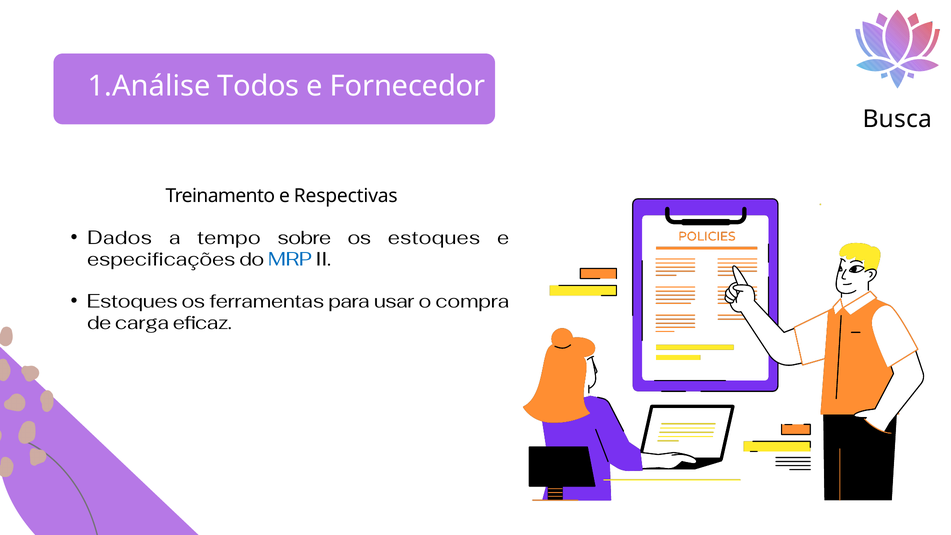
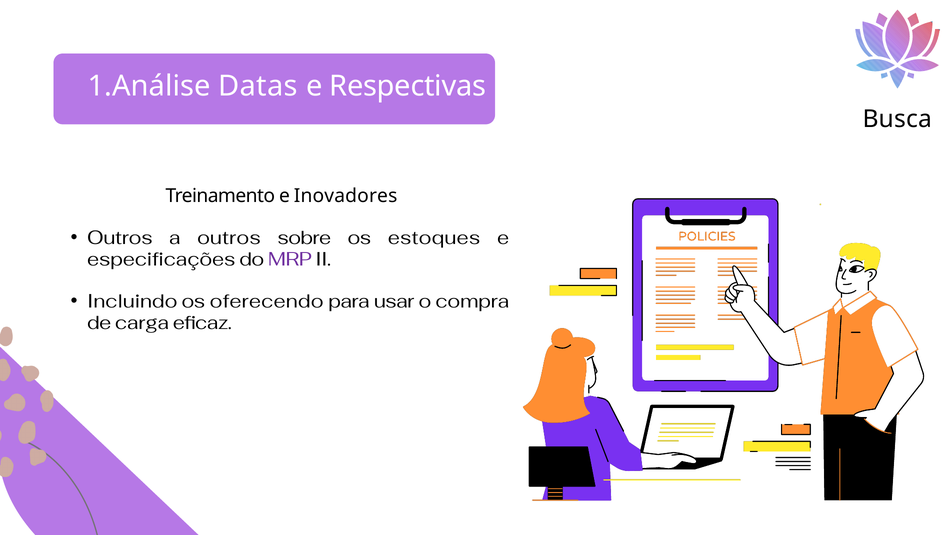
Todos: Todos -> Datas
Fornecedor: Fornecedor -> Respectivas
Respectivas: Respectivas -> Inovadores
Dados at (120, 238): Dados -> Outros
a tempo: tempo -> outros
MRP colour: blue -> purple
Estoques at (132, 302): Estoques -> Incluindo
ferramentas: ferramentas -> oferecendo
